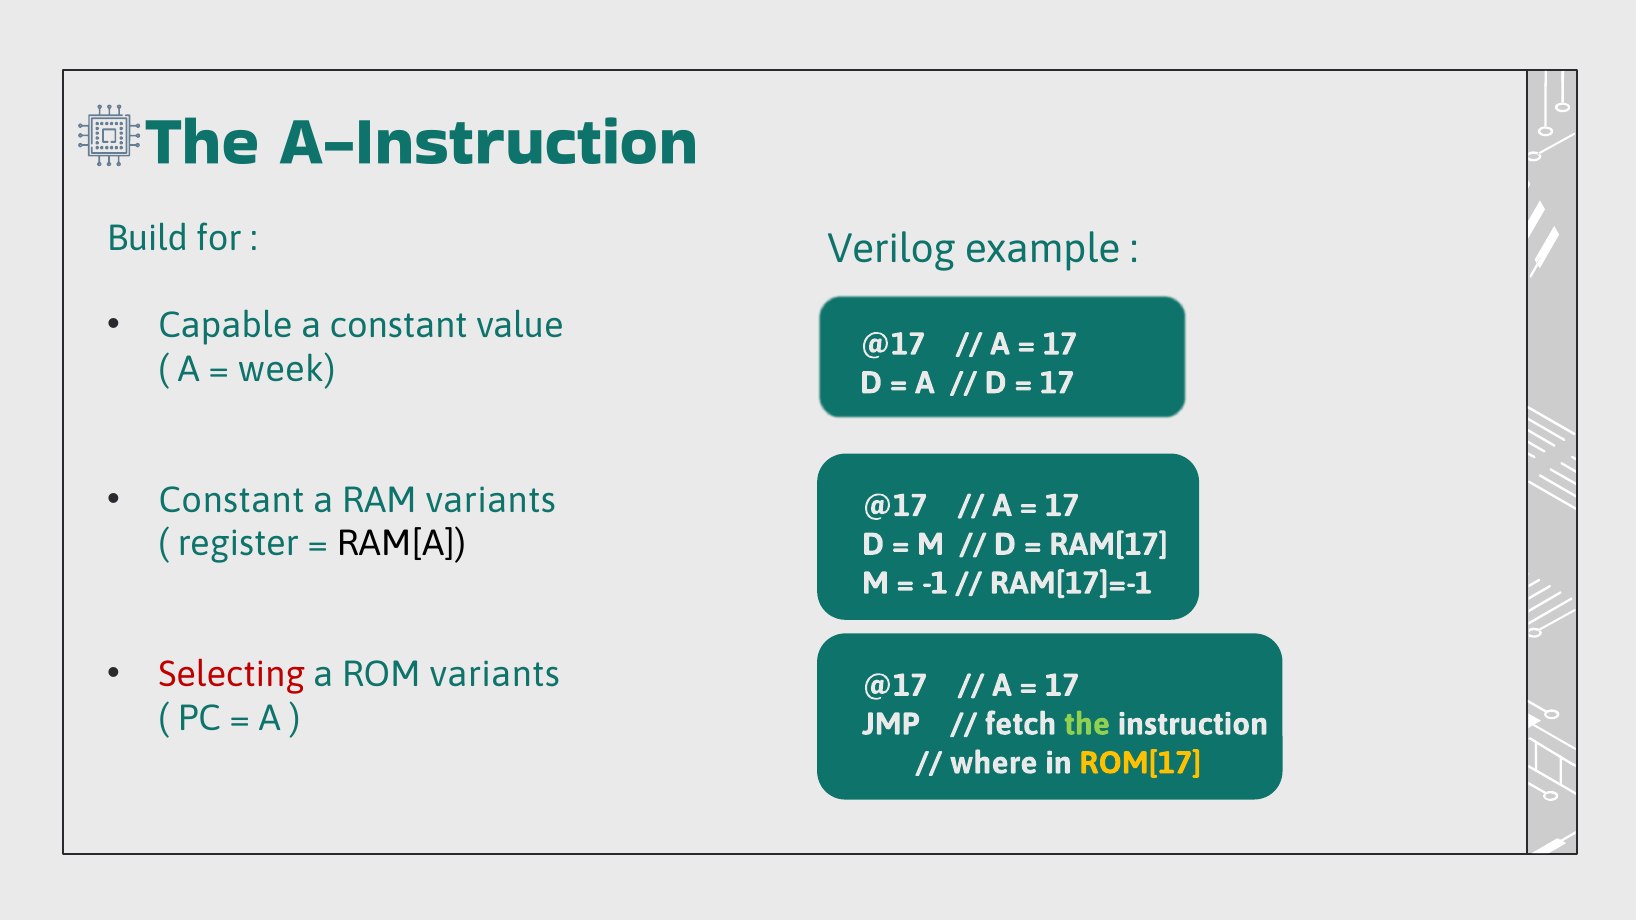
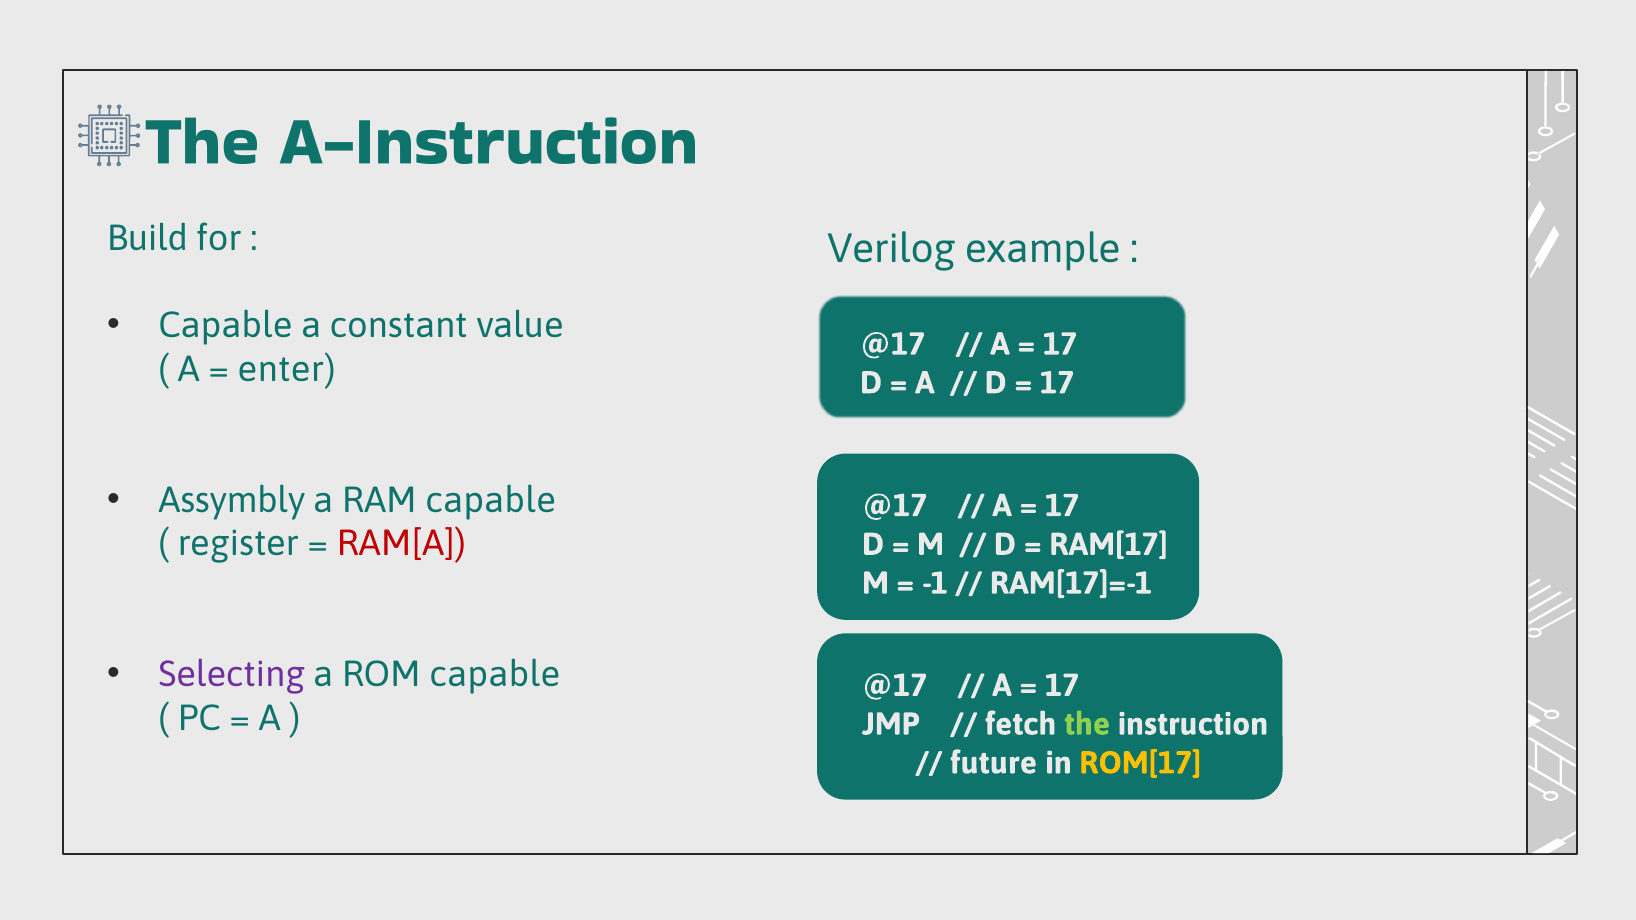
week: week -> enter
Constant at (232, 500): Constant -> Assymbly
RAM variants: variants -> capable
RAM[A colour: black -> red
Selecting colour: red -> purple
ROM variants: variants -> capable
where: where -> future
